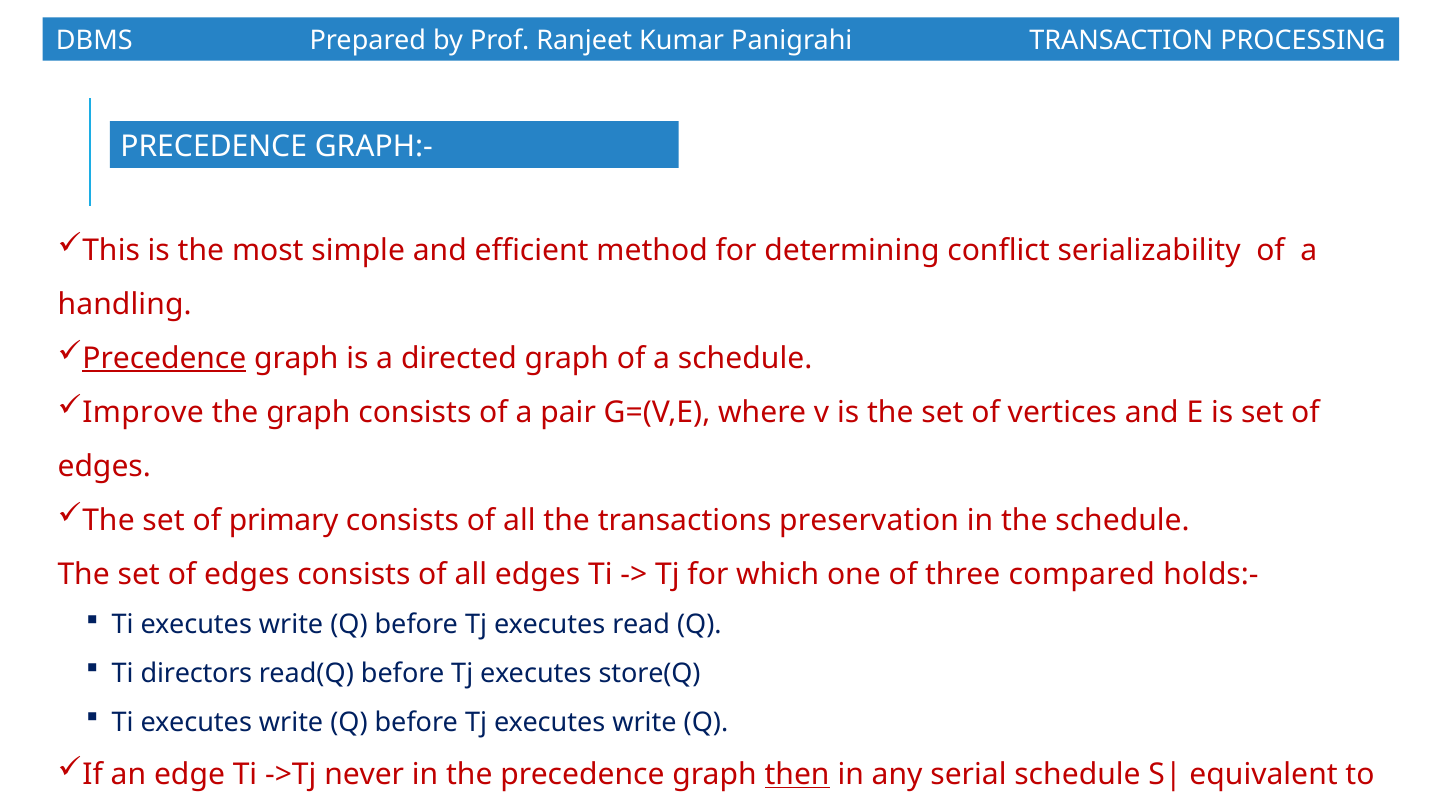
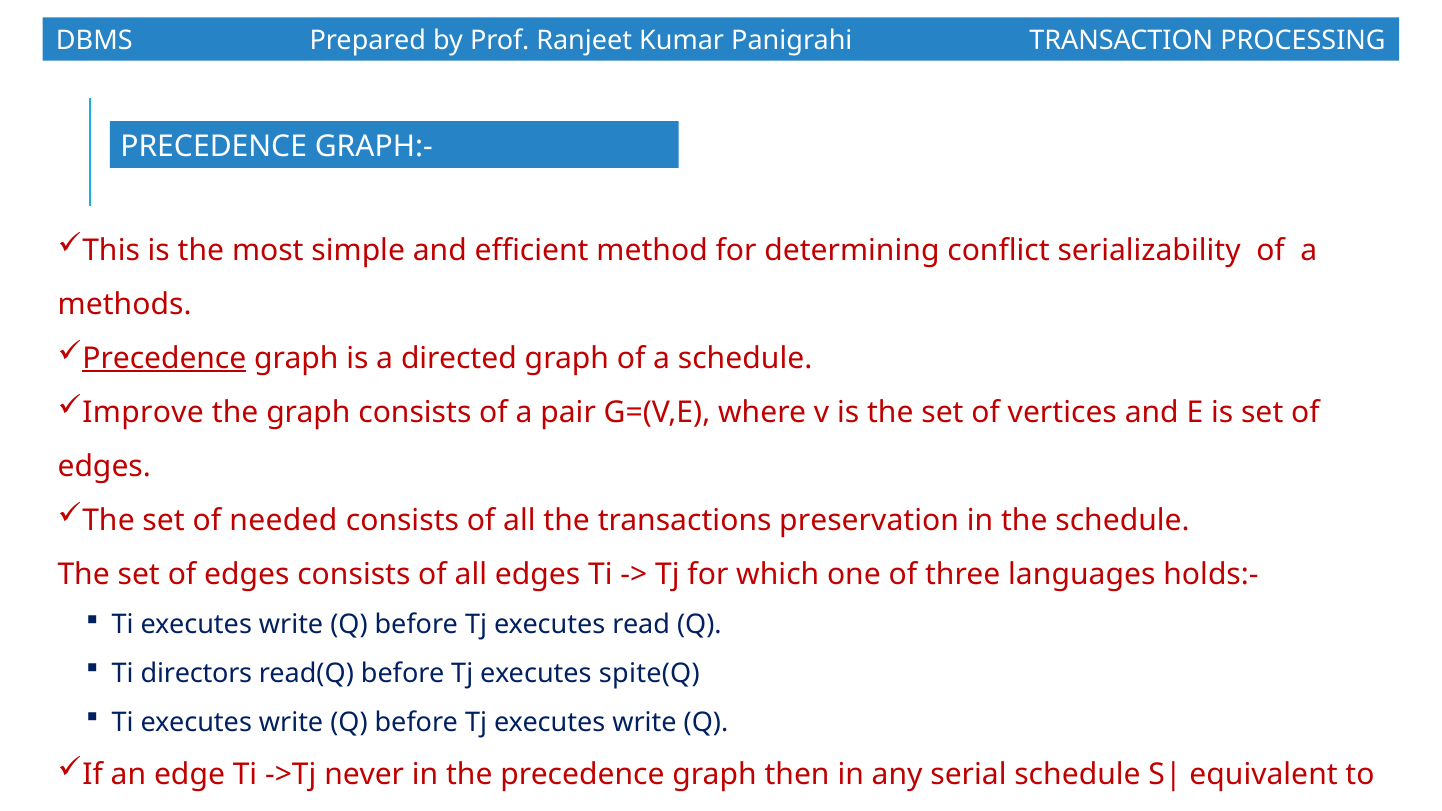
handling: handling -> methods
primary: primary -> needed
compared: compared -> languages
store(Q: store(Q -> spite(Q
then underline: present -> none
